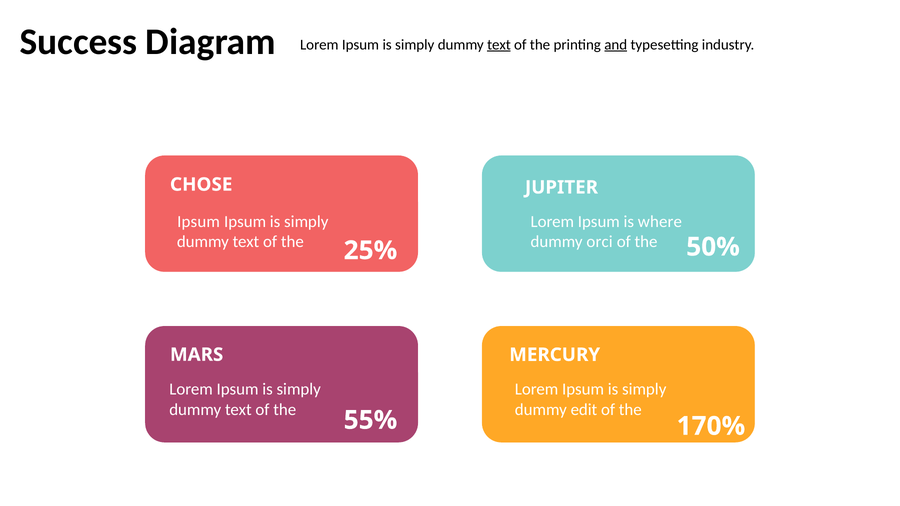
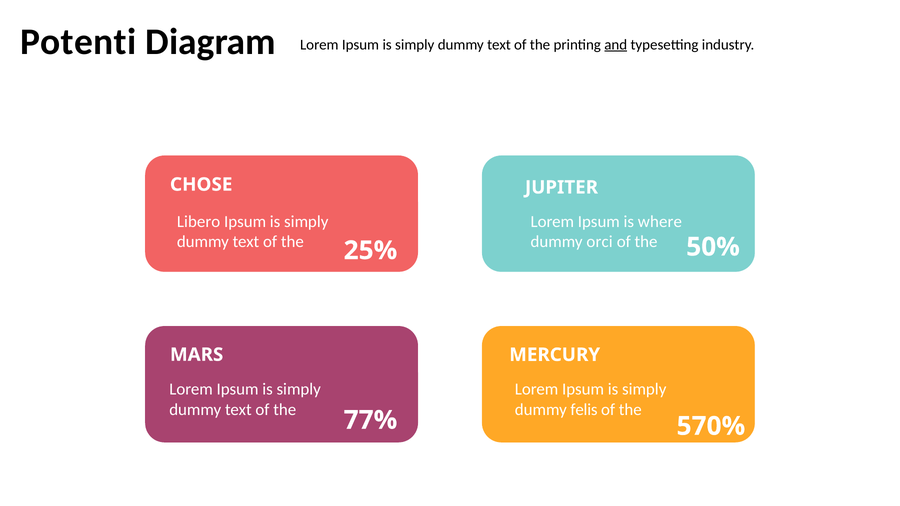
Success: Success -> Potenti
text at (499, 45) underline: present -> none
Ipsum at (199, 222): Ipsum -> Libero
edit: edit -> felis
55%: 55% -> 77%
170%: 170% -> 570%
